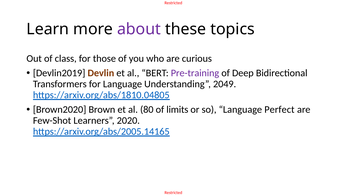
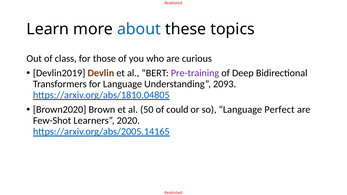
about colour: purple -> blue
2049: 2049 -> 2093
80: 80 -> 50
limits: limits -> could
